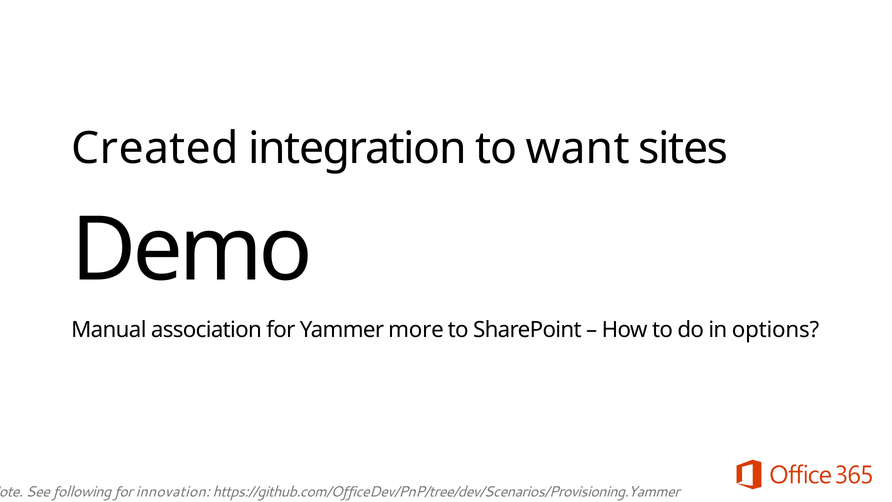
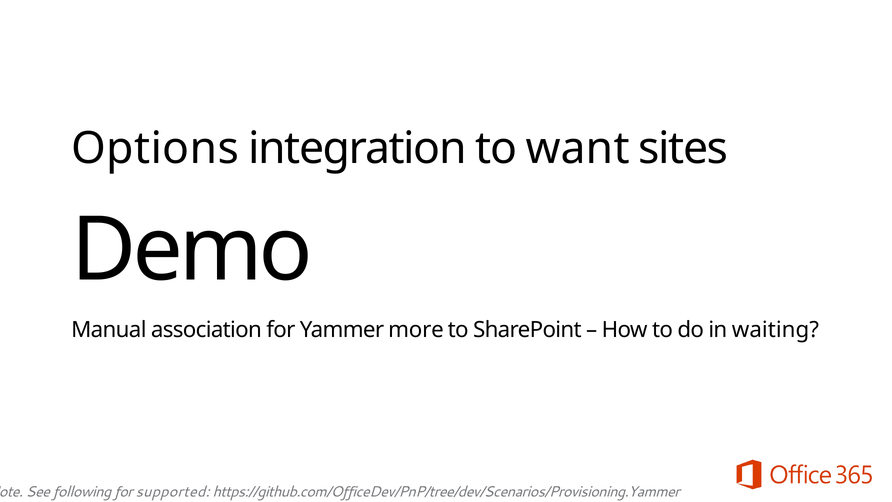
Created: Created -> Options
options: options -> waiting
innovation: innovation -> supported
